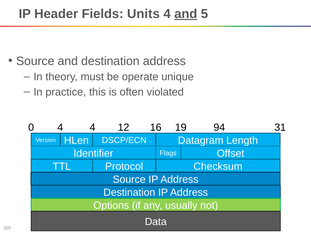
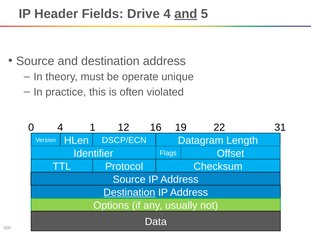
Units: Units -> Drive
0 4: 4 -> 1
94: 94 -> 22
Destination at (129, 193) underline: none -> present
